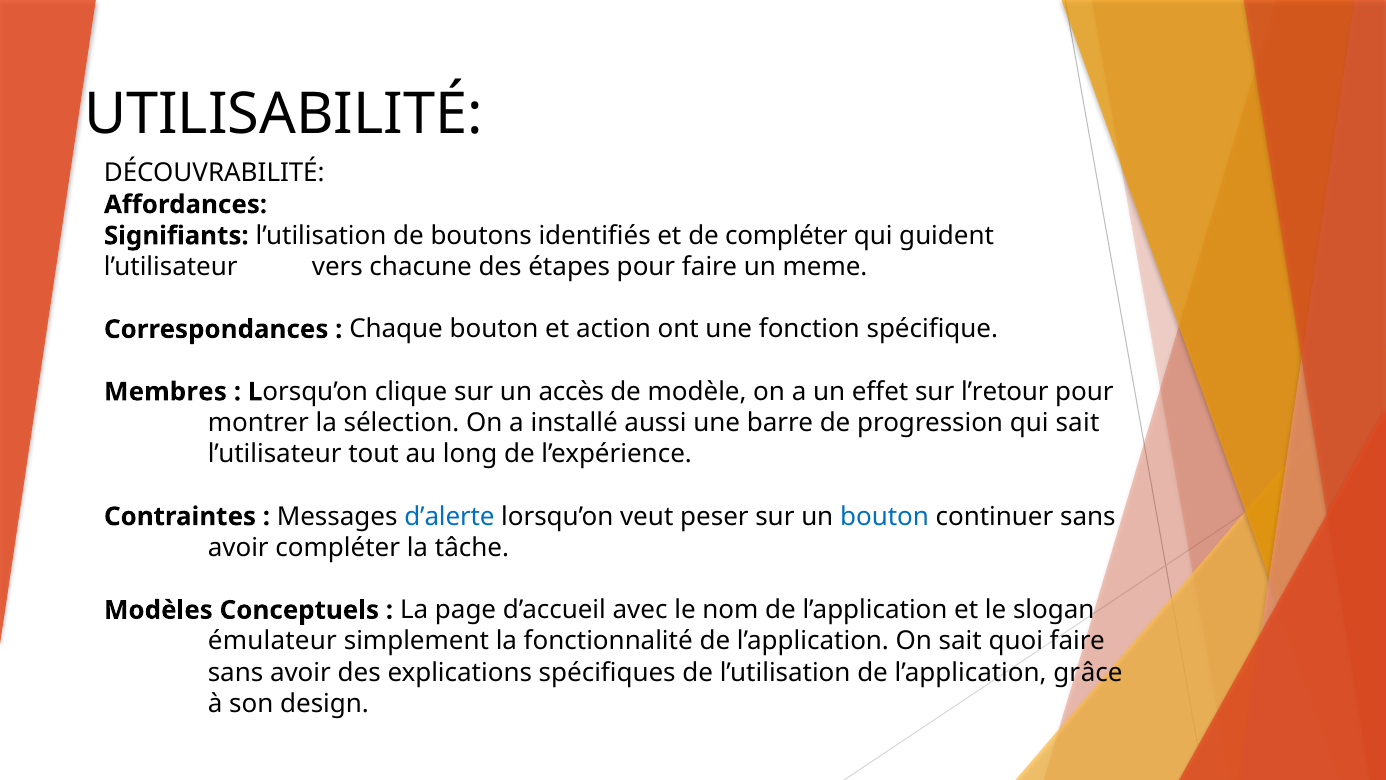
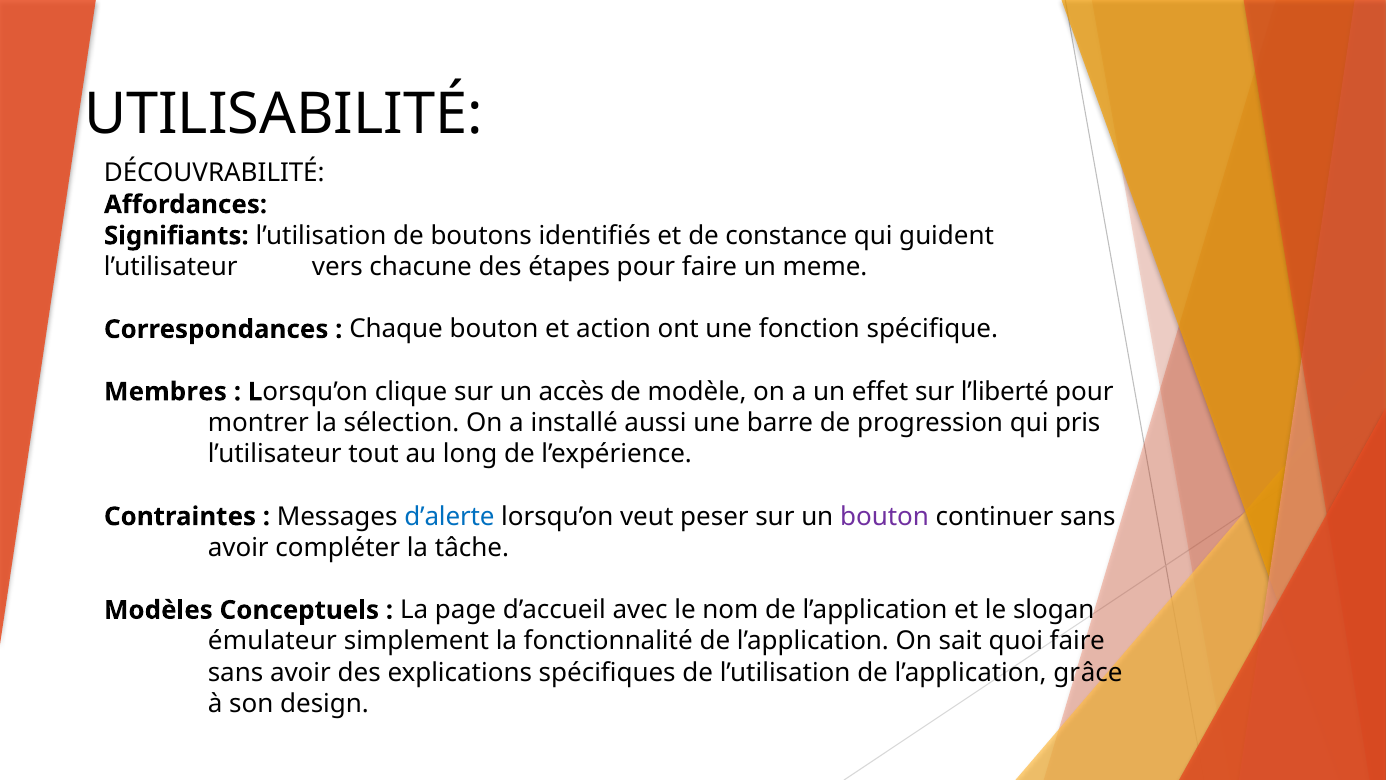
de compléter: compléter -> constance
l’retour: l’retour -> l’liberté
qui sait: sait -> pris
bouton at (885, 516) colour: blue -> purple
